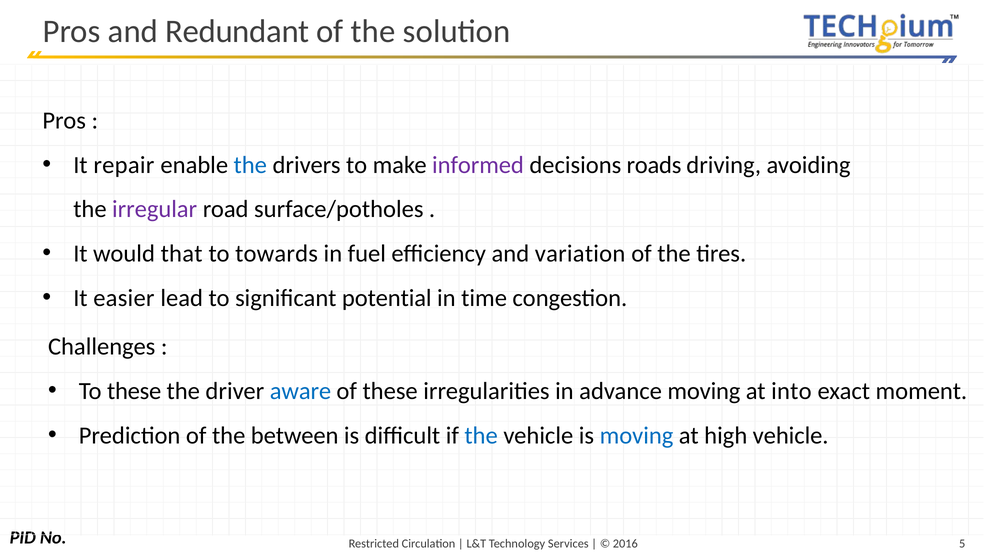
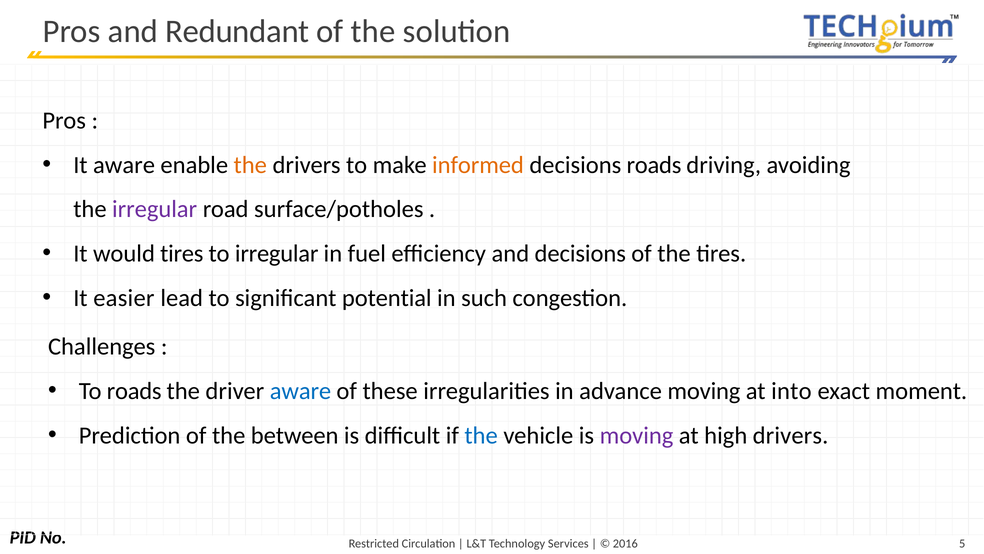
It repair: repair -> aware
the at (250, 165) colour: blue -> orange
informed colour: purple -> orange
would that: that -> tires
to towards: towards -> irregular
and variation: variation -> decisions
time: time -> such
To these: these -> roads
moving at (637, 435) colour: blue -> purple
high vehicle: vehicle -> drivers
